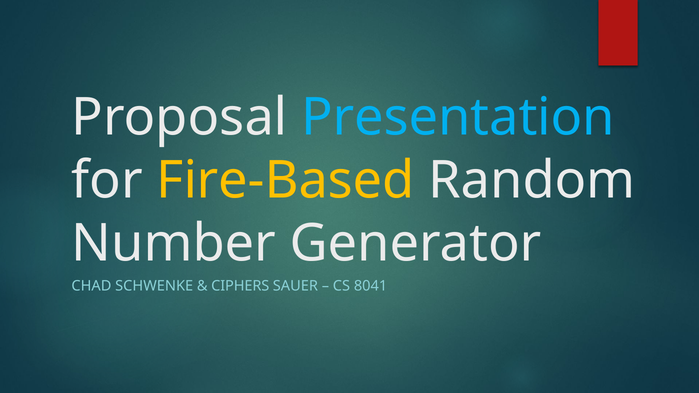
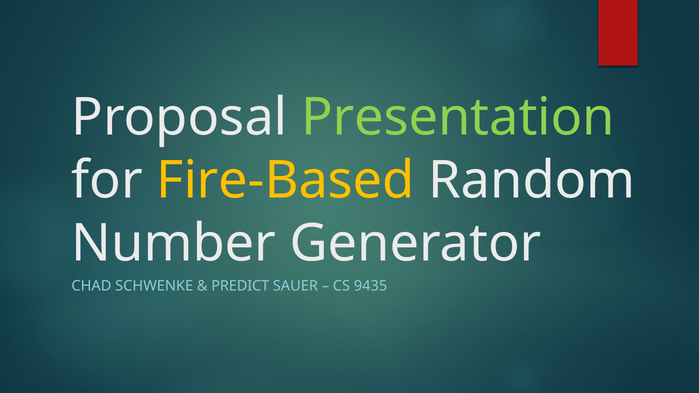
Presentation colour: light blue -> light green
CIPHERS: CIPHERS -> PREDICT
8041: 8041 -> 9435
